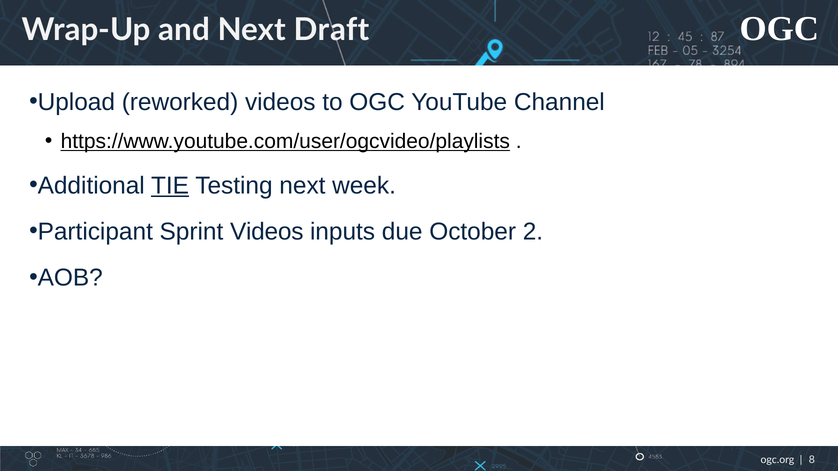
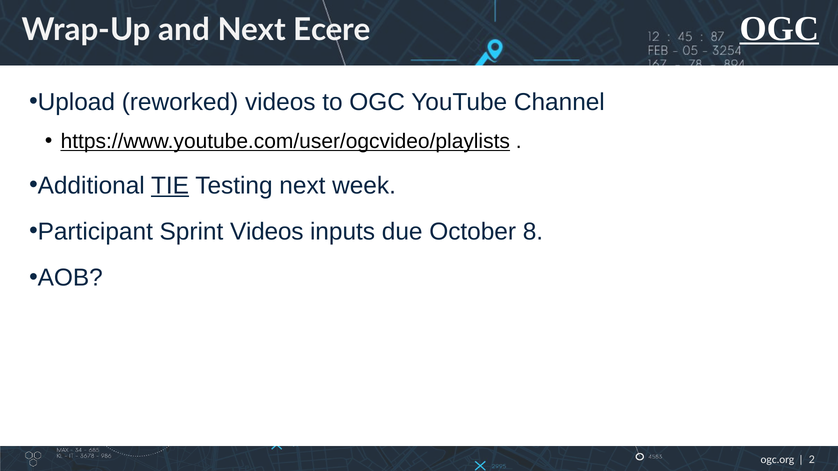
OGC at (779, 29) underline: none -> present
Draft: Draft -> Ecere
2: 2 -> 8
8: 8 -> 2
